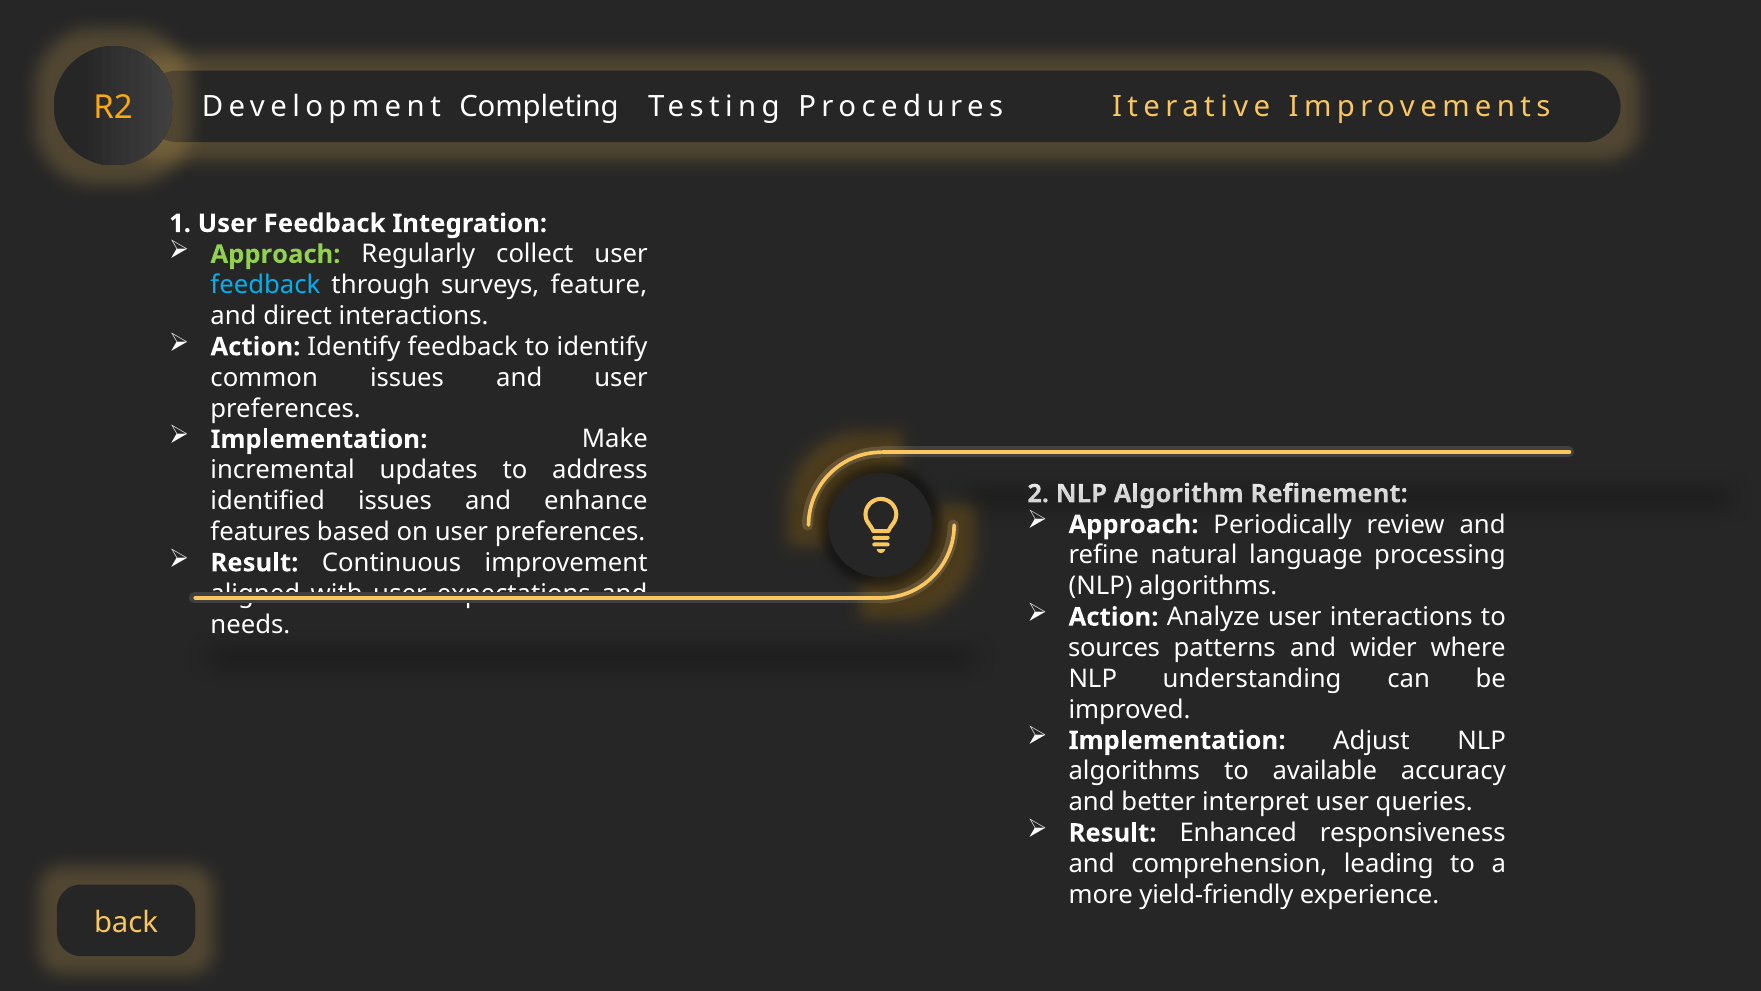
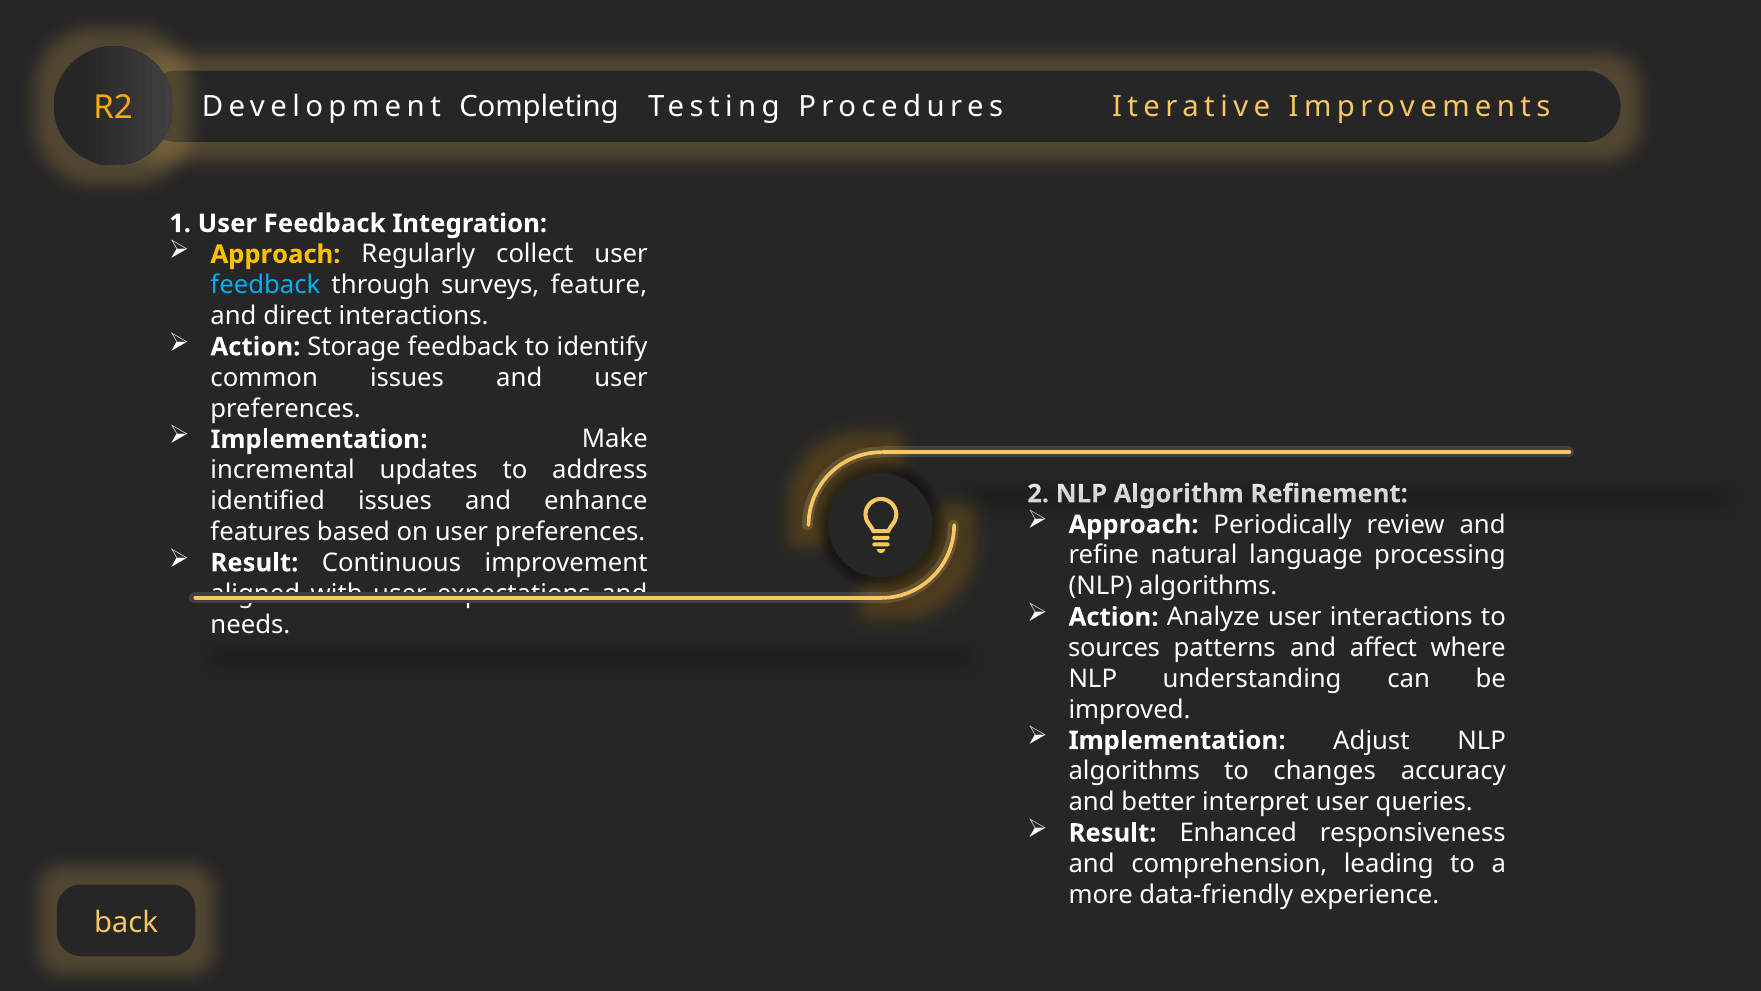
Approach at (275, 254) colour: light green -> yellow
Action Identify: Identify -> Storage
wider: wider -> affect
available: available -> changes
yield-friendly: yield-friendly -> data-friendly
